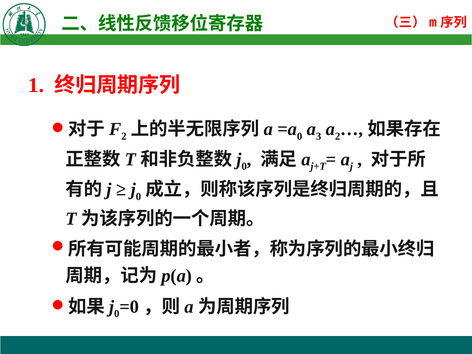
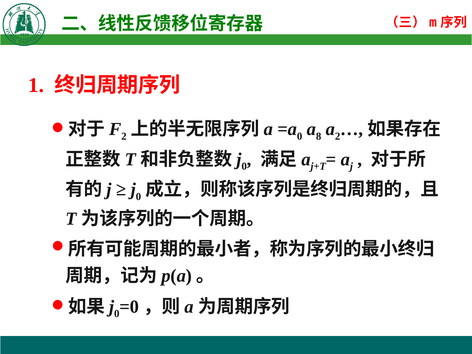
3: 3 -> 8
